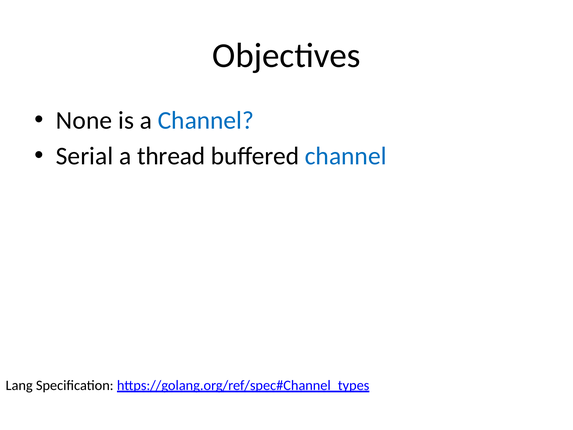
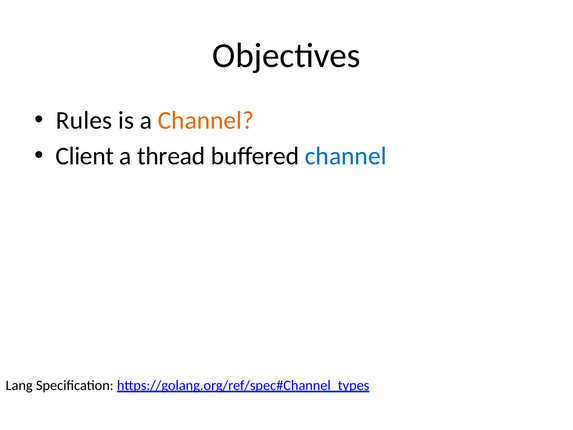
None: None -> Rules
Channel at (206, 120) colour: blue -> orange
Serial: Serial -> Client
